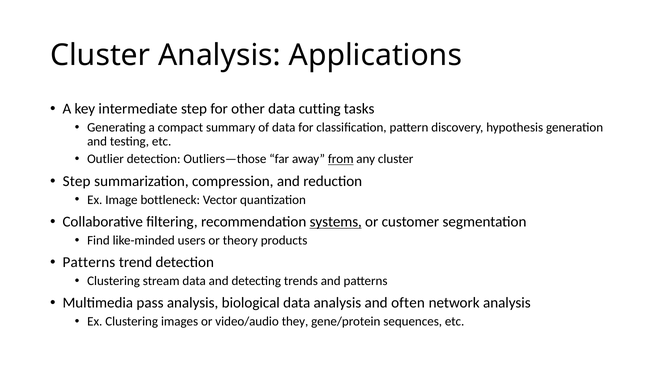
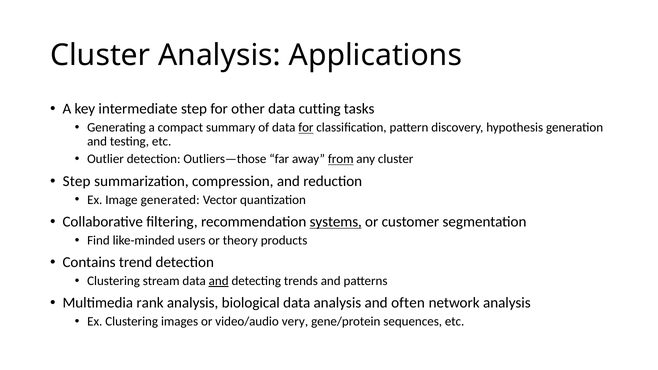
for at (306, 128) underline: none -> present
bottleneck: bottleneck -> generated
Patterns at (89, 262): Patterns -> Contains
and at (219, 281) underline: none -> present
pass: pass -> rank
they: they -> very
